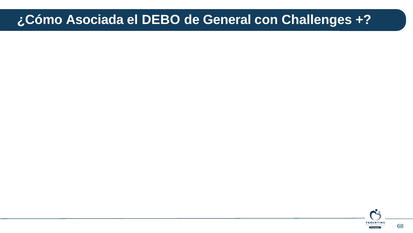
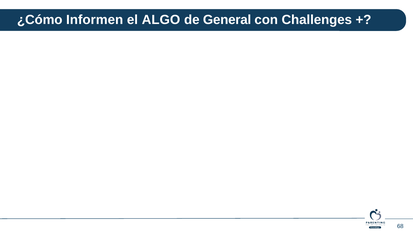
Asociada: Asociada -> Informen
DEBO: DEBO -> ALGO
